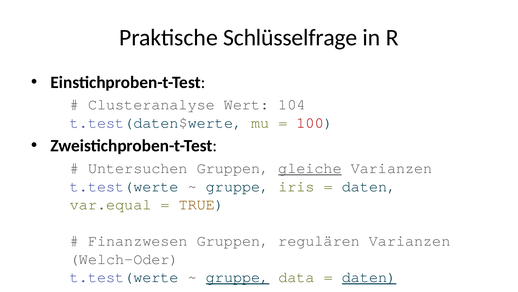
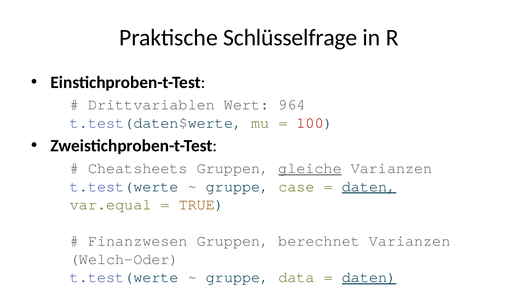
Clusteranalyse: Clusteranalyse -> Drittvariablen
104: 104 -> 964
Untersuchen: Untersuchen -> Cheatsheets
iris: iris -> case
daten at (369, 186) underline: none -> present
regulären: regulären -> berechnet
gruppe at (238, 277) underline: present -> none
